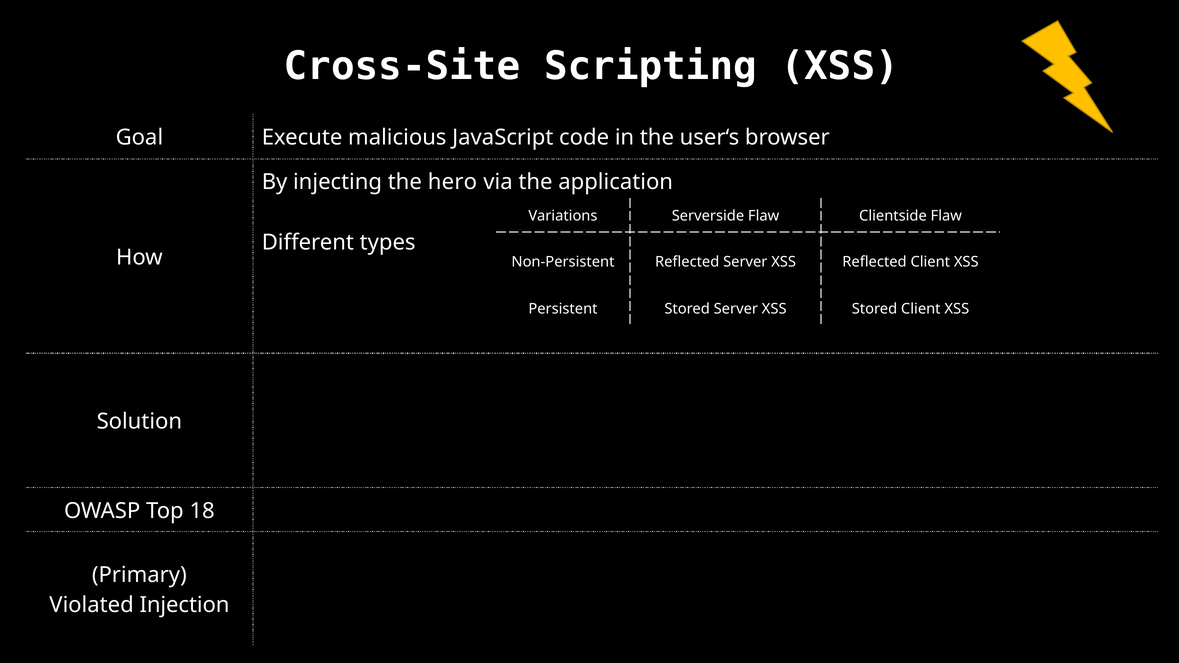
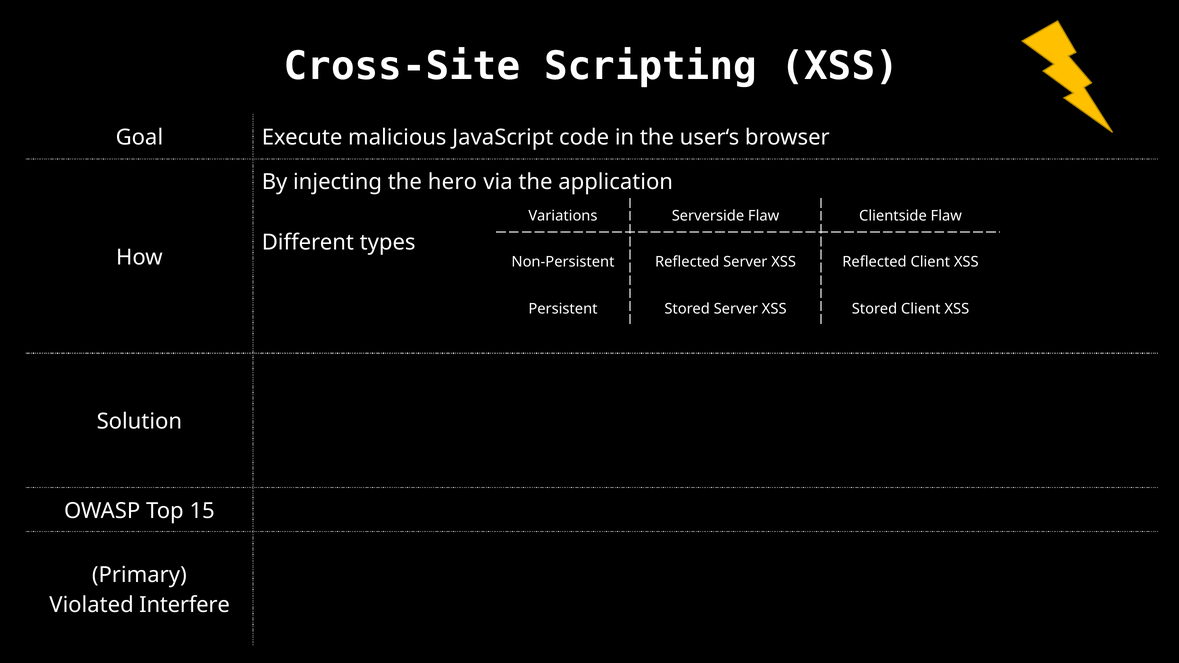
18: 18 -> 15
Injection: Injection -> Interfere
